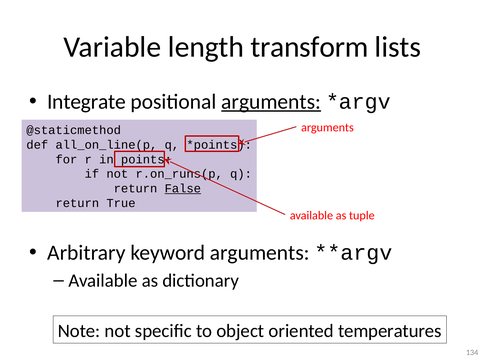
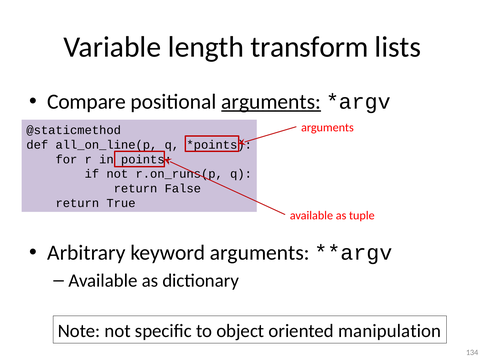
Integrate: Integrate -> Compare
False underline: present -> none
temperatures: temperatures -> manipulation
